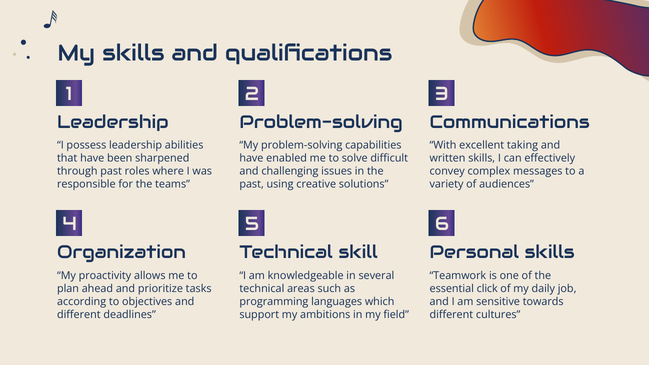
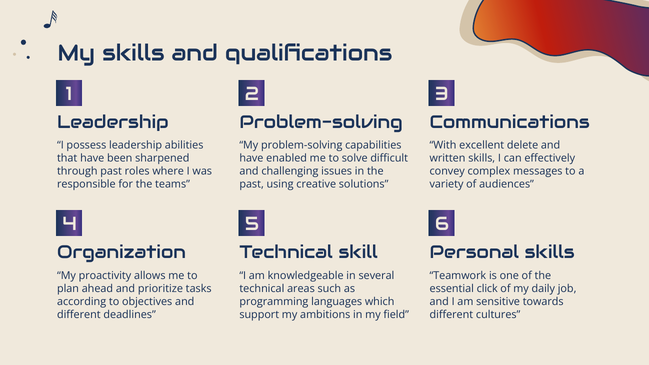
taking: taking -> delete
